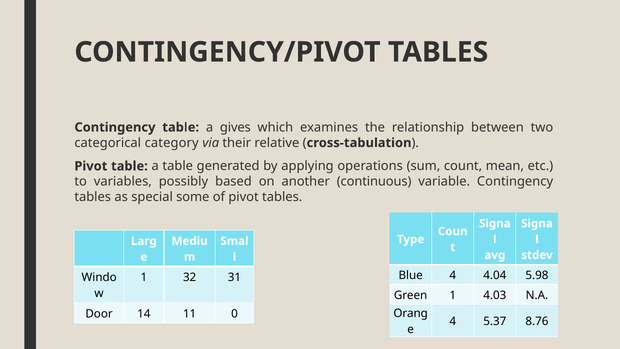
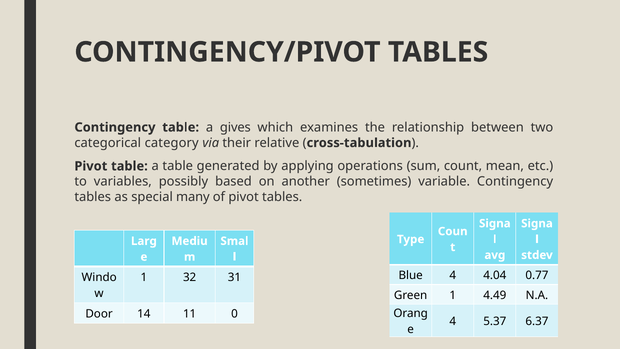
continuous: continuous -> sometimes
some: some -> many
5.98: 5.98 -> 0.77
4.03: 4.03 -> 4.49
8.76: 8.76 -> 6.37
